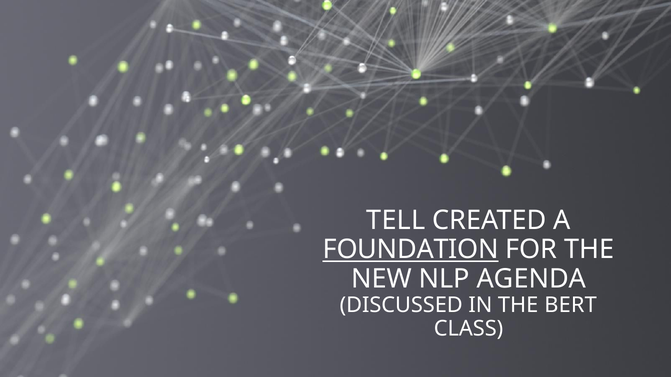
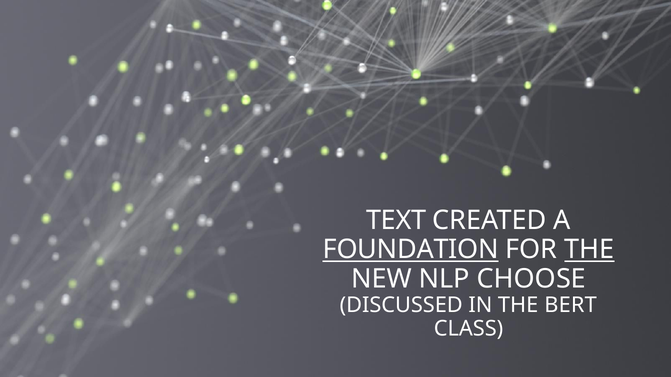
TELL: TELL -> TEXT
THE at (589, 250) underline: none -> present
AGENDA: AGENDA -> CHOOSE
